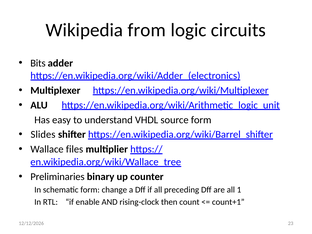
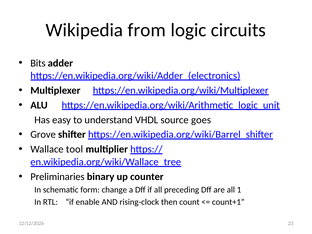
source form: form -> goes
Slides: Slides -> Grove
files: files -> tool
